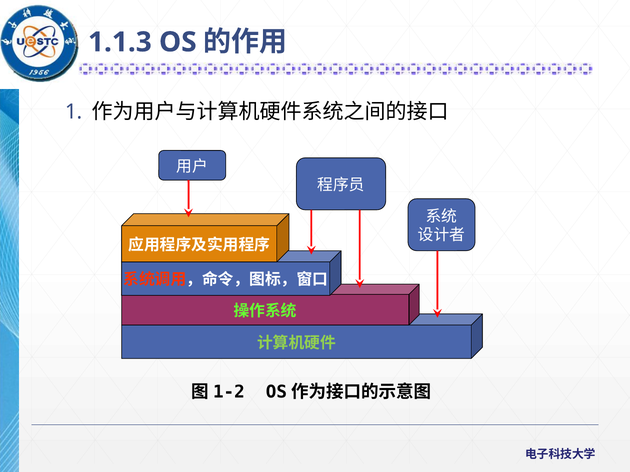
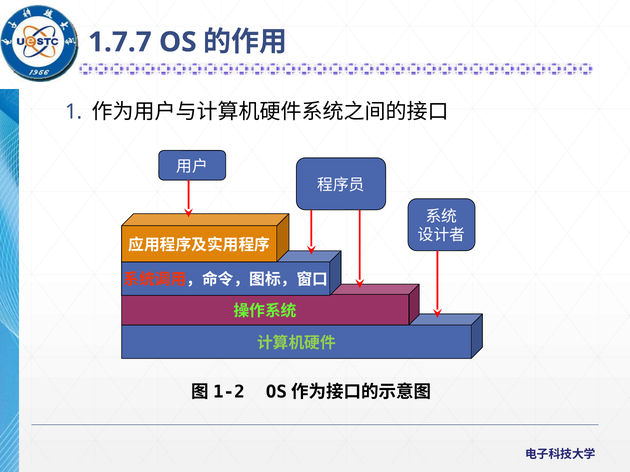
1.1.3: 1.1.3 -> 1.7.7
